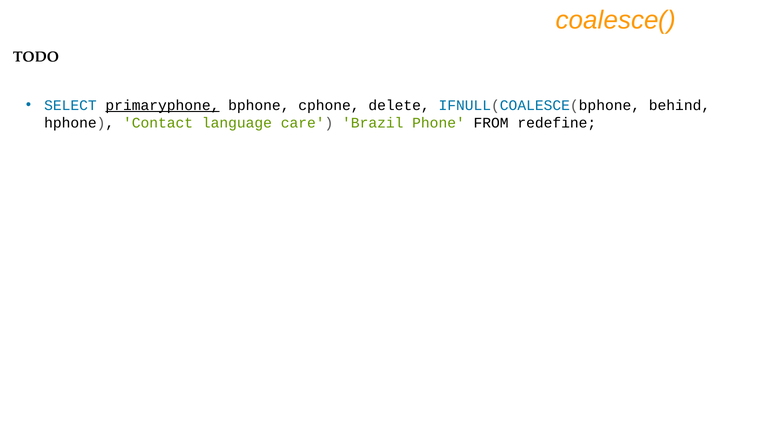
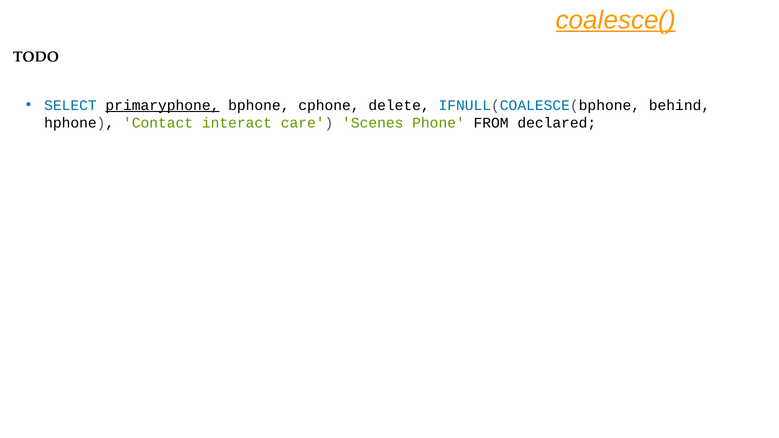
coalesce( underline: none -> present
language: language -> interact
Brazil: Brazil -> Scenes
redefine: redefine -> declared
